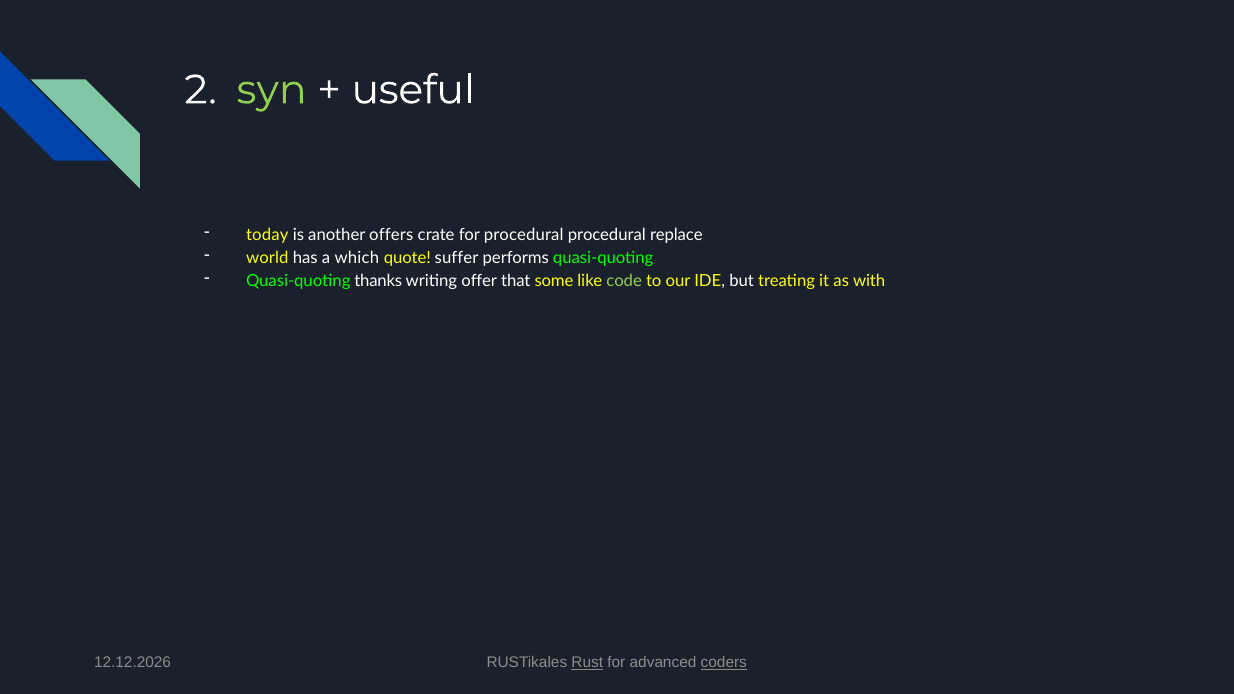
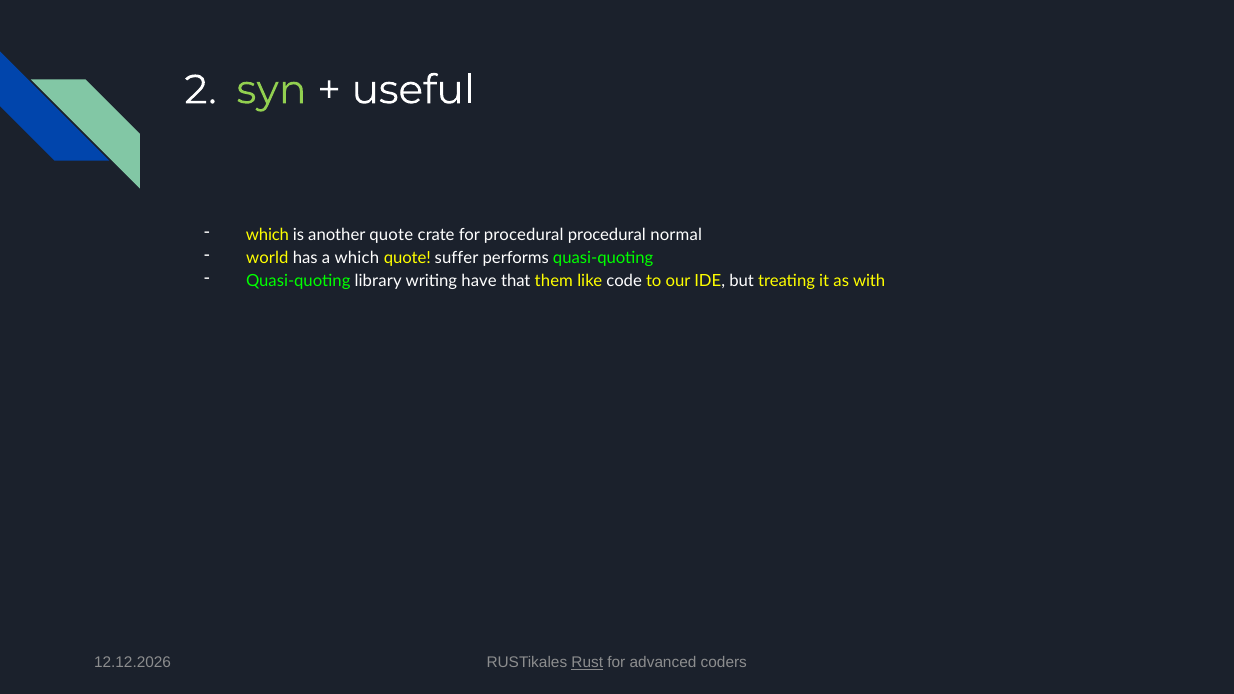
today at (267, 235): today -> which
another offers: offers -> quote
replace: replace -> normal
thanks: thanks -> library
offer: offer -> have
some: some -> them
code colour: light green -> white
coders underline: present -> none
